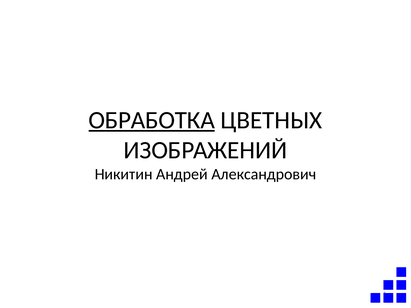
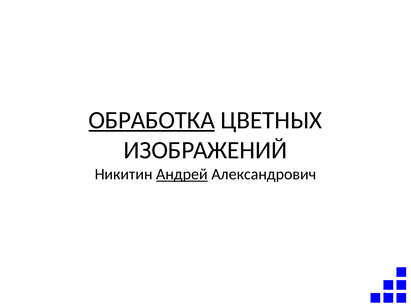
Андрей underline: none -> present
